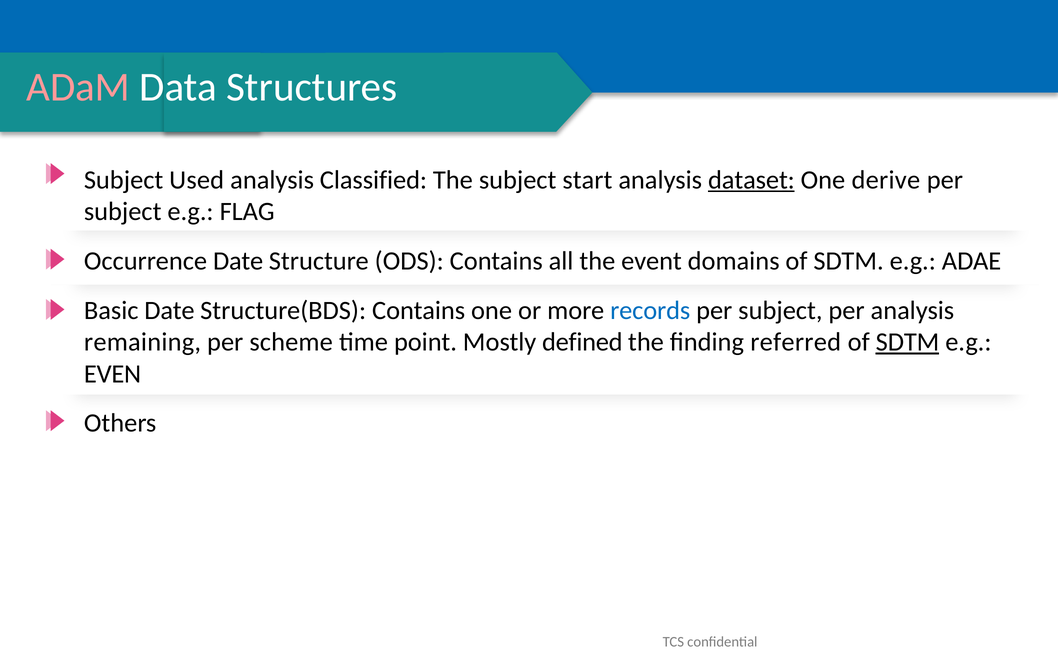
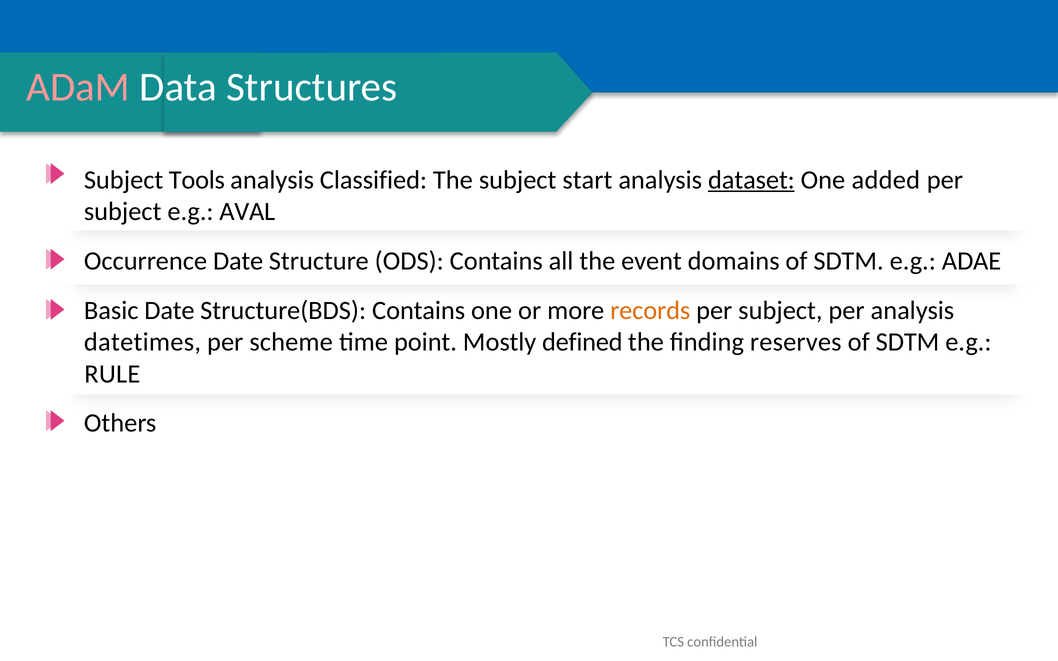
Used: Used -> Tools
derive: derive -> added
FLAG: FLAG -> AVAL
records colour: blue -> orange
remaining: remaining -> datetimes
referred: referred -> reserves
SDTM at (908, 342) underline: present -> none
EVEN: EVEN -> RULE
